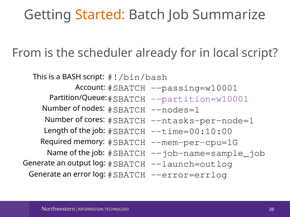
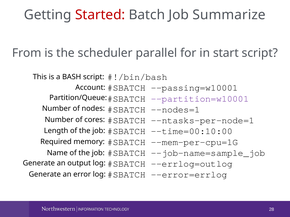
Started colour: orange -> red
already: already -> parallel
local: local -> start
--launch=outlog: --launch=outlog -> --errlog=outlog
